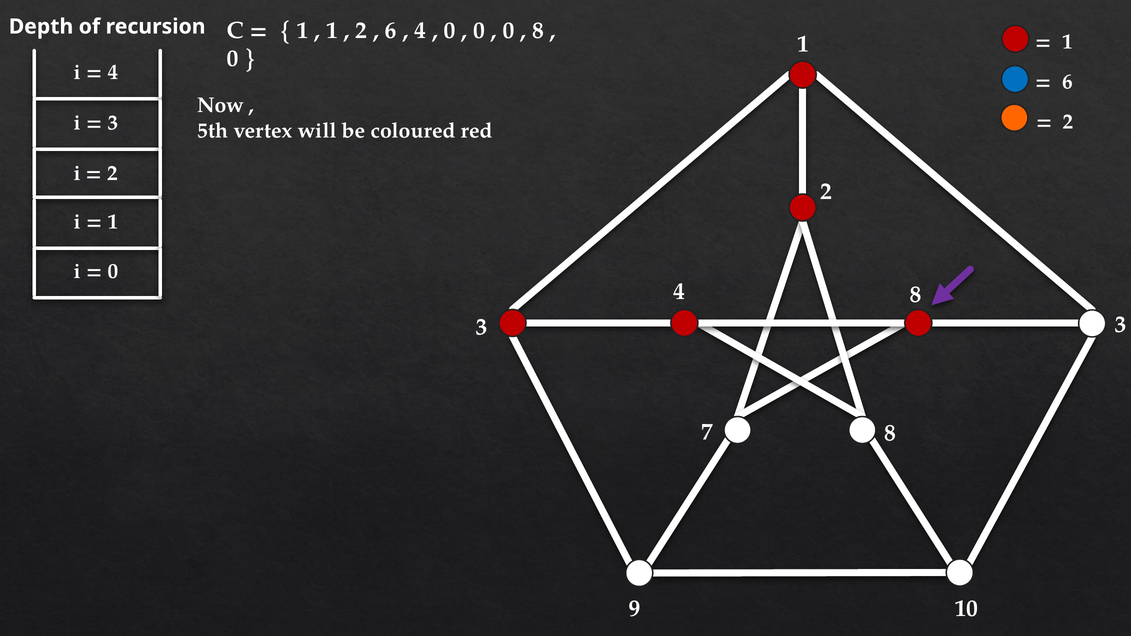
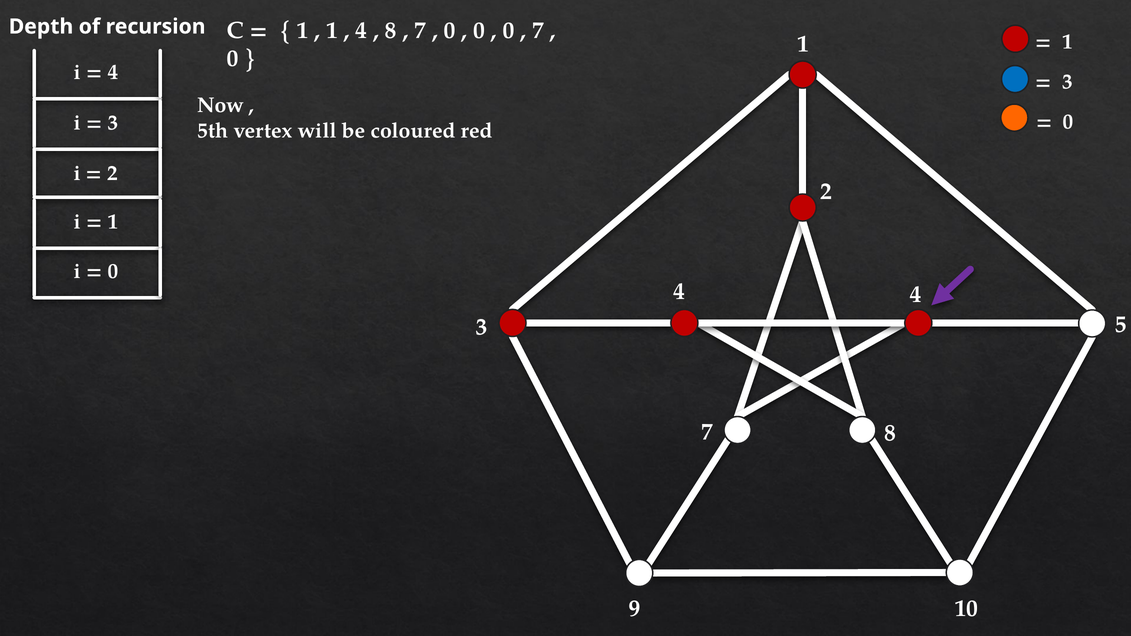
2 at (361, 30): 2 -> 4
6 at (391, 30): 6 -> 8
4 at (420, 30): 4 -> 7
8 at (538, 30): 8 -> 7
6 at (1067, 82): 6 -> 3
2 at (1068, 122): 2 -> 0
4 8: 8 -> 4
3 3: 3 -> 5
